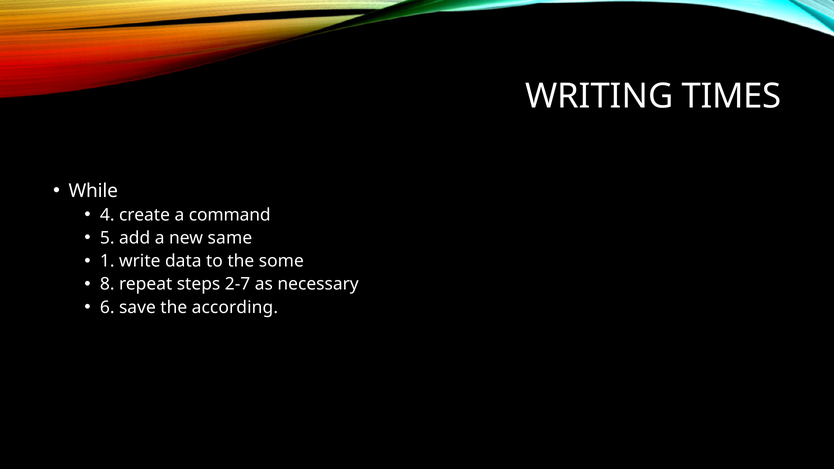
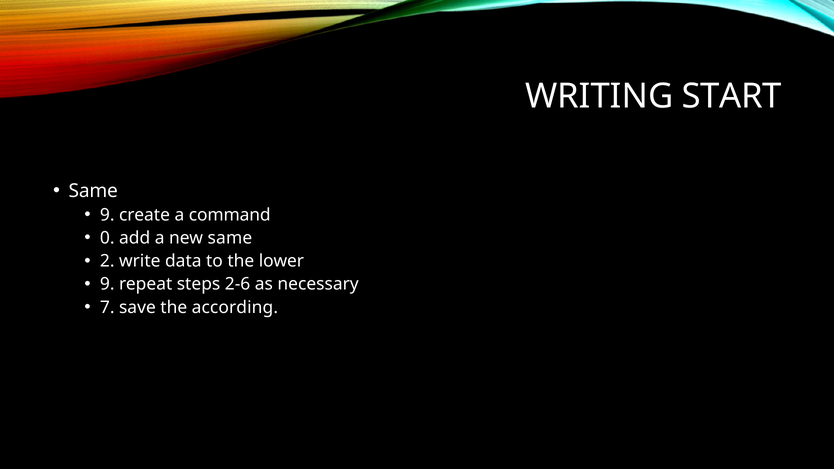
TIMES: TIMES -> START
While at (93, 191): While -> Same
4 at (107, 215): 4 -> 9
5: 5 -> 0
1: 1 -> 2
some: some -> lower
8 at (107, 284): 8 -> 9
2-7: 2-7 -> 2-6
6: 6 -> 7
